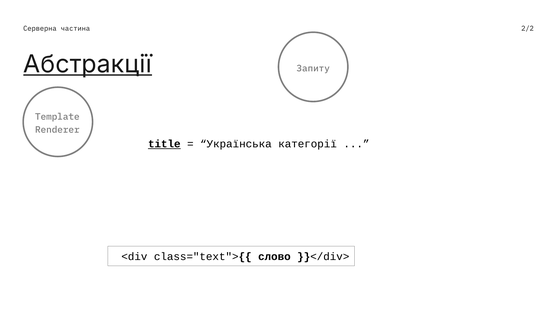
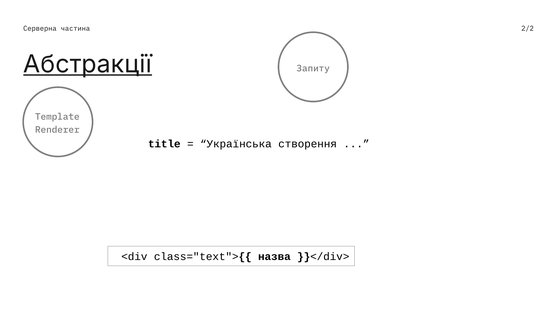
title underline: present -> none
категорії: категорії -> створення
слово: слово -> назва
